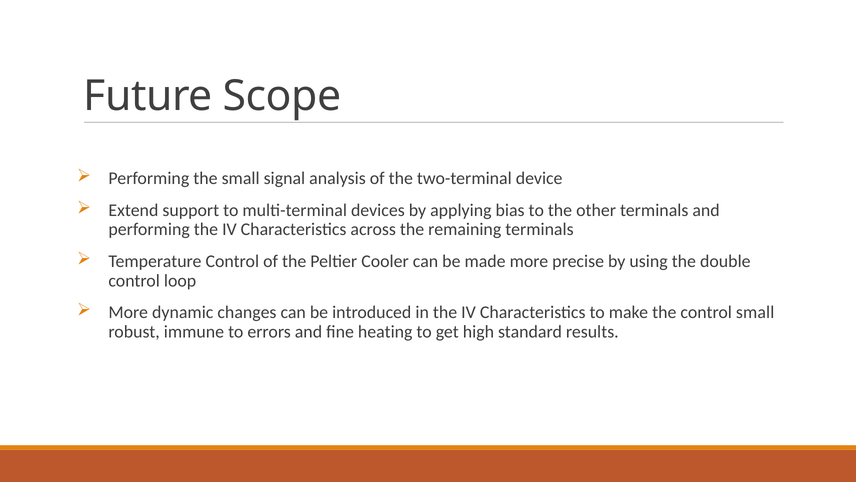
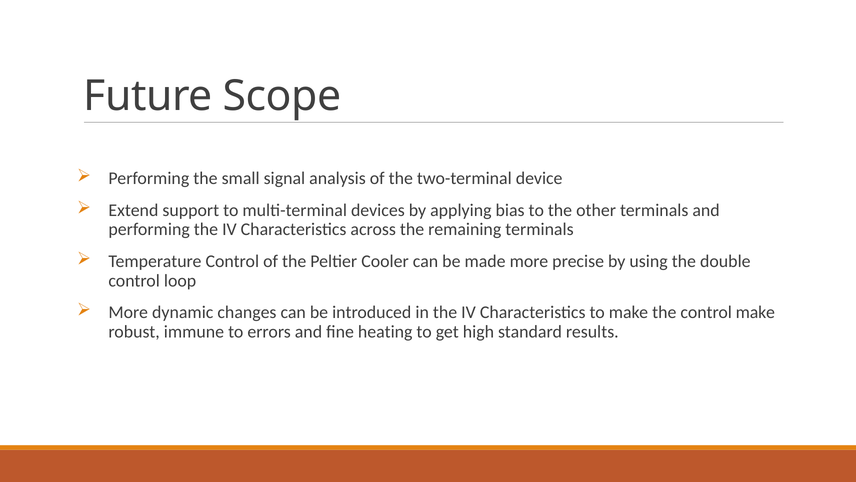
control small: small -> make
